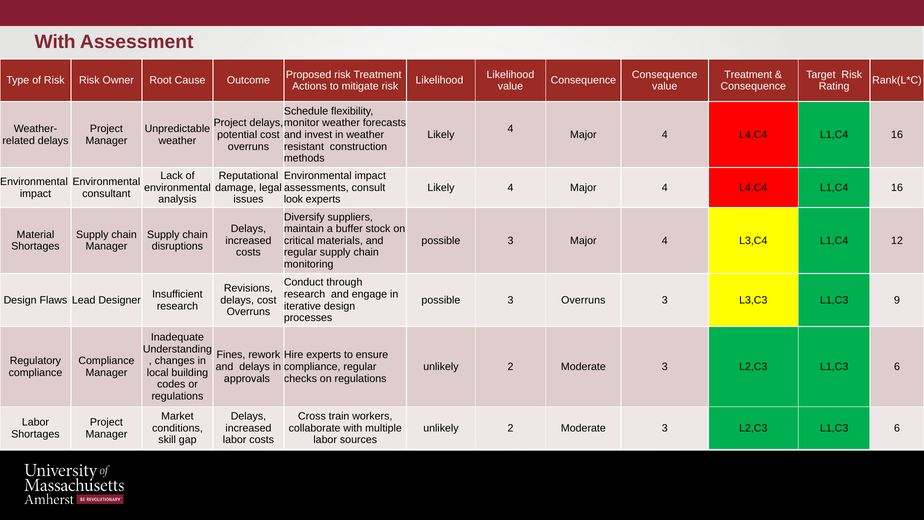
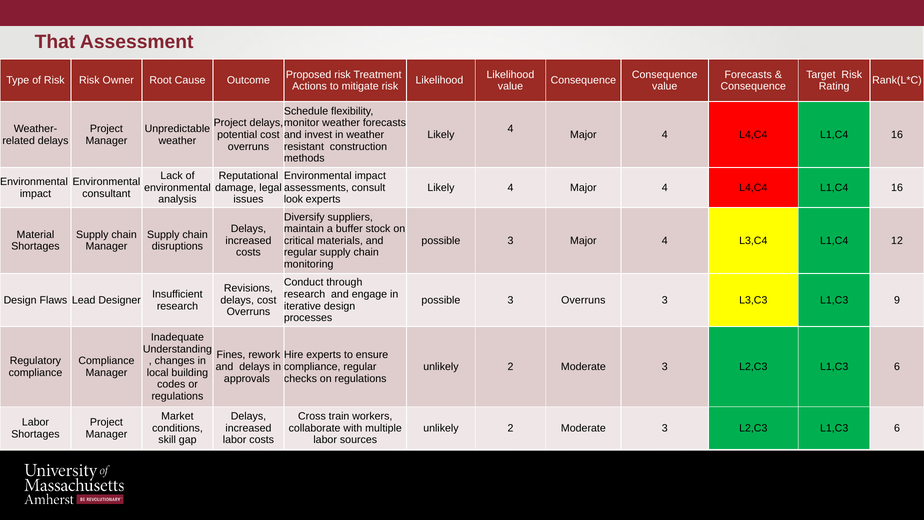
With at (55, 42): With -> That
Treatment at (748, 75): Treatment -> Forecasts
